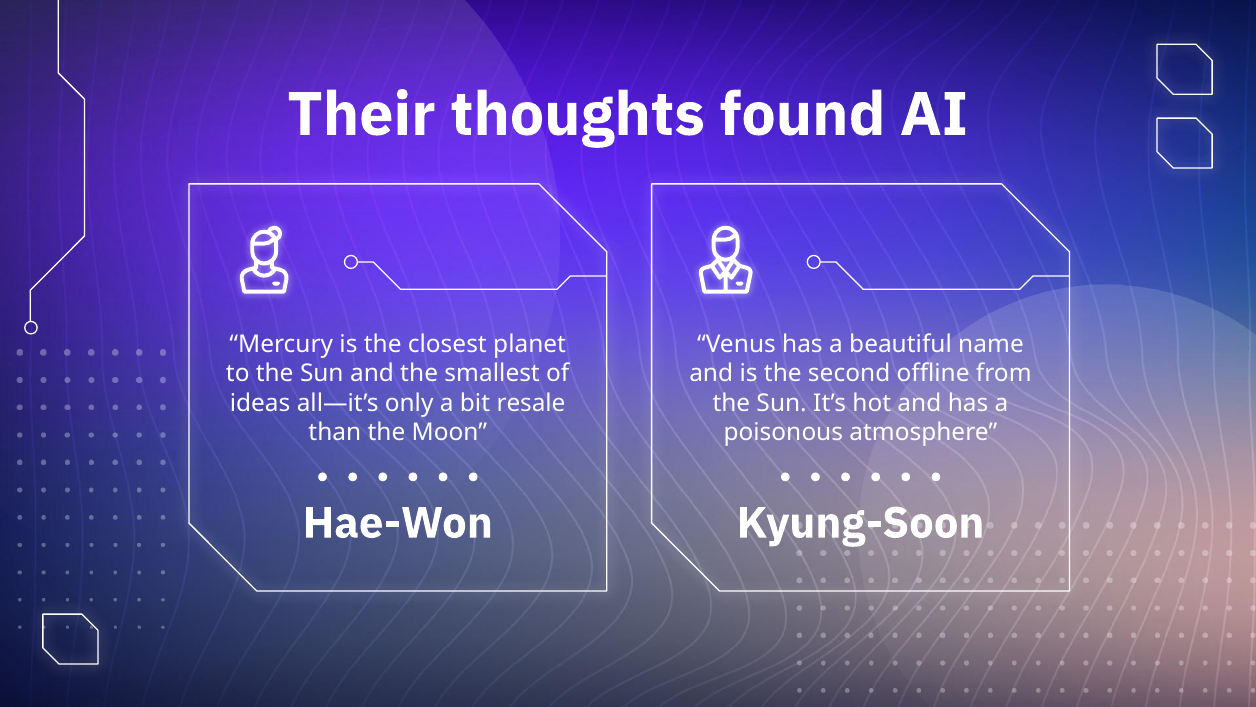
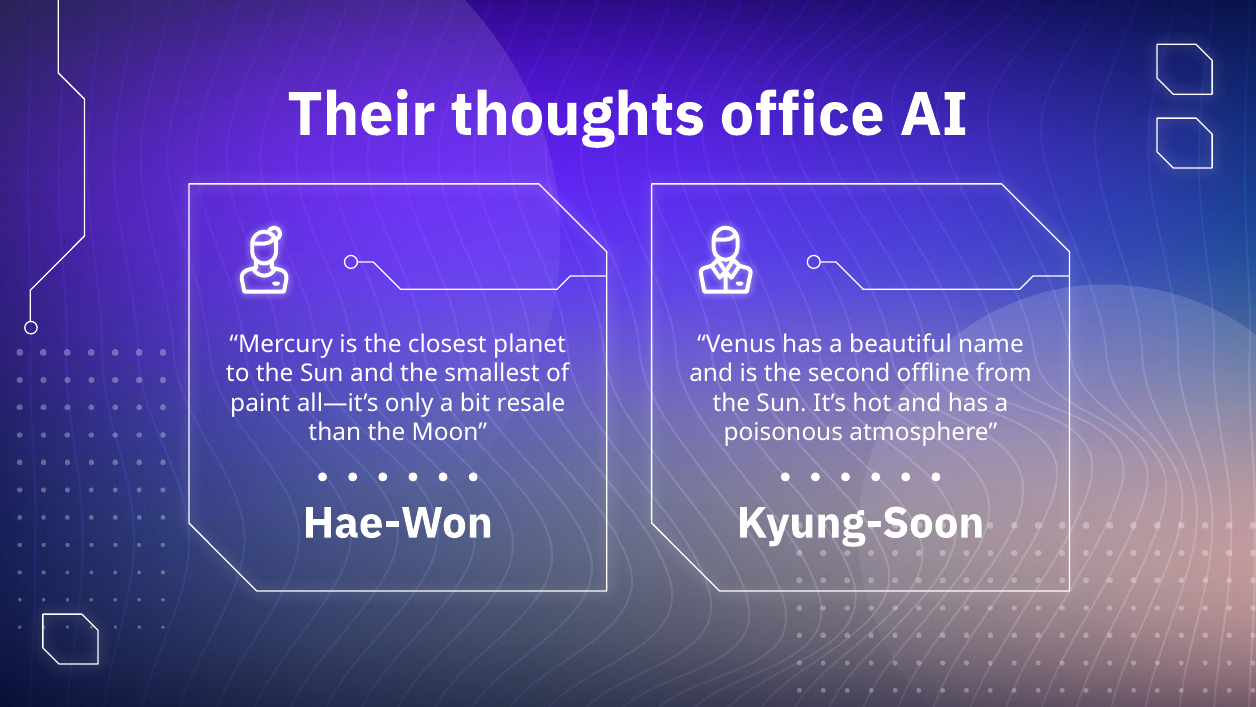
found: found -> office
ideas: ideas -> paint
